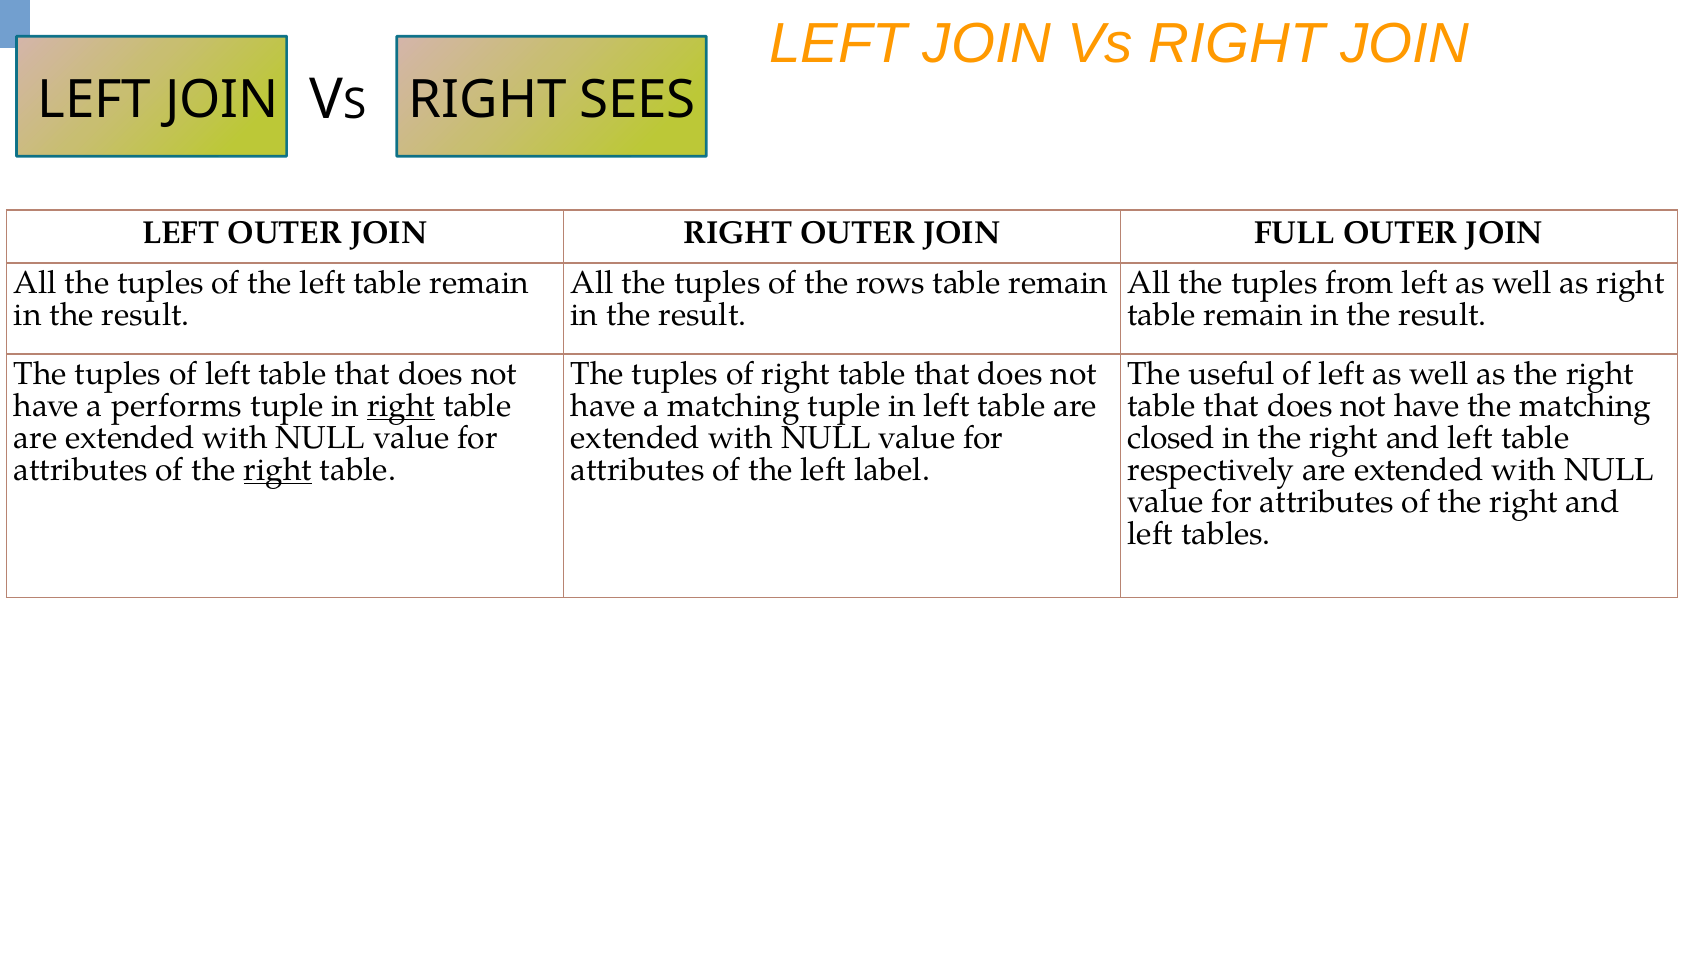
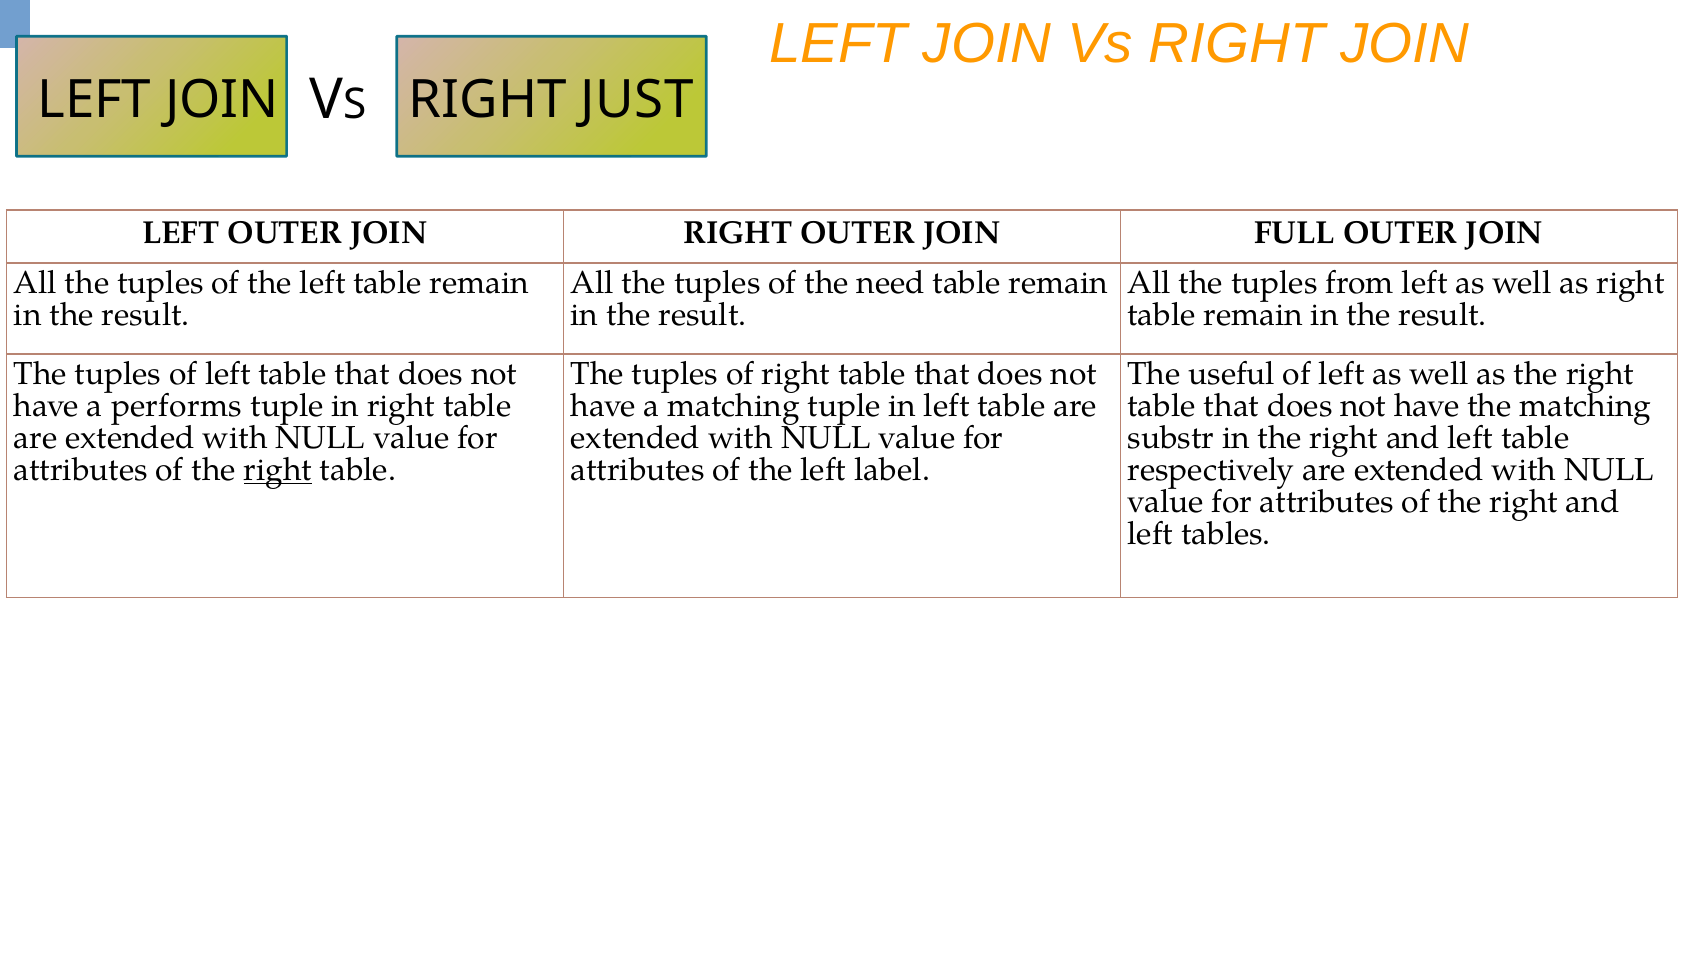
SEES: SEES -> JUST
rows: rows -> need
right at (401, 406) underline: present -> none
closed: closed -> substr
